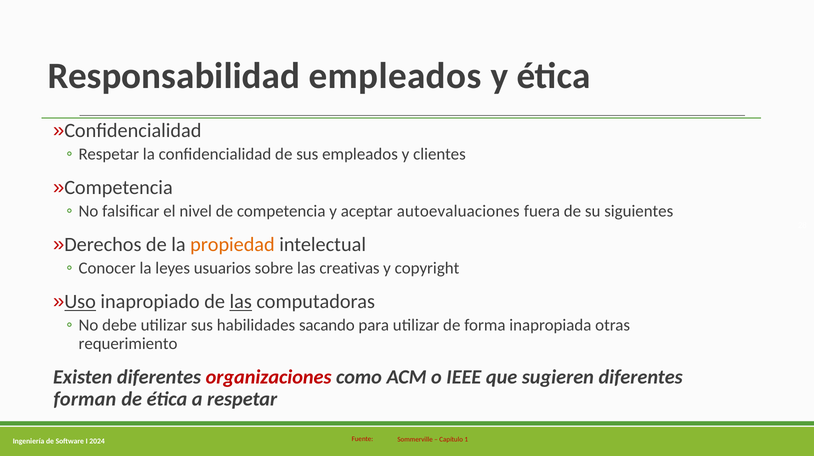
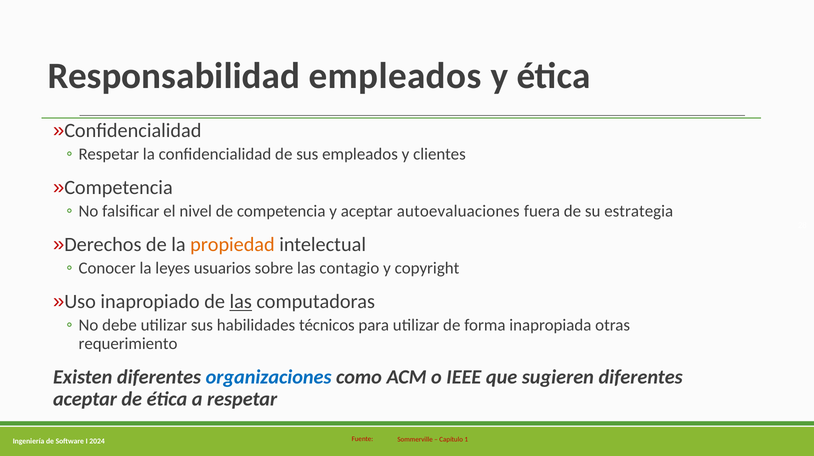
siguientes: siguientes -> estrategia
creativas: creativas -> contagio
Uso underline: present -> none
sacando: sacando -> técnicos
organizaciones colour: red -> blue
forman at (85, 399): forman -> aceptar
